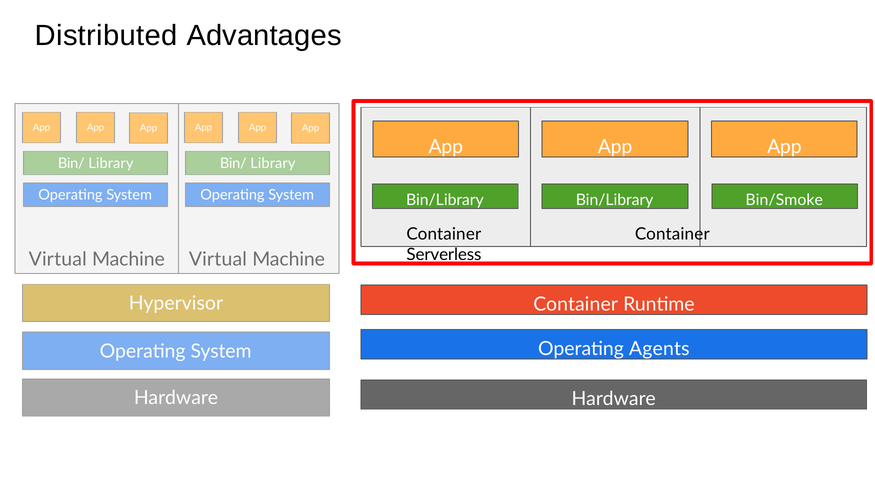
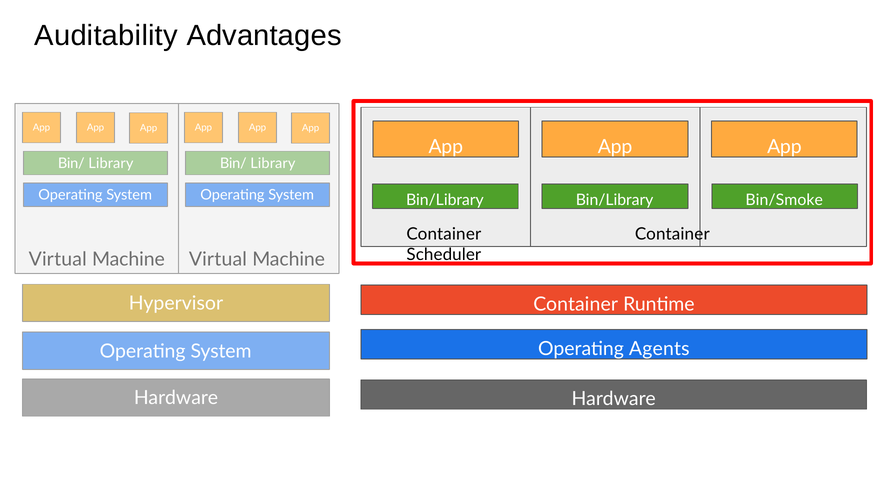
Distributed: Distributed -> Auditability
Serverless: Serverless -> Scheduler
